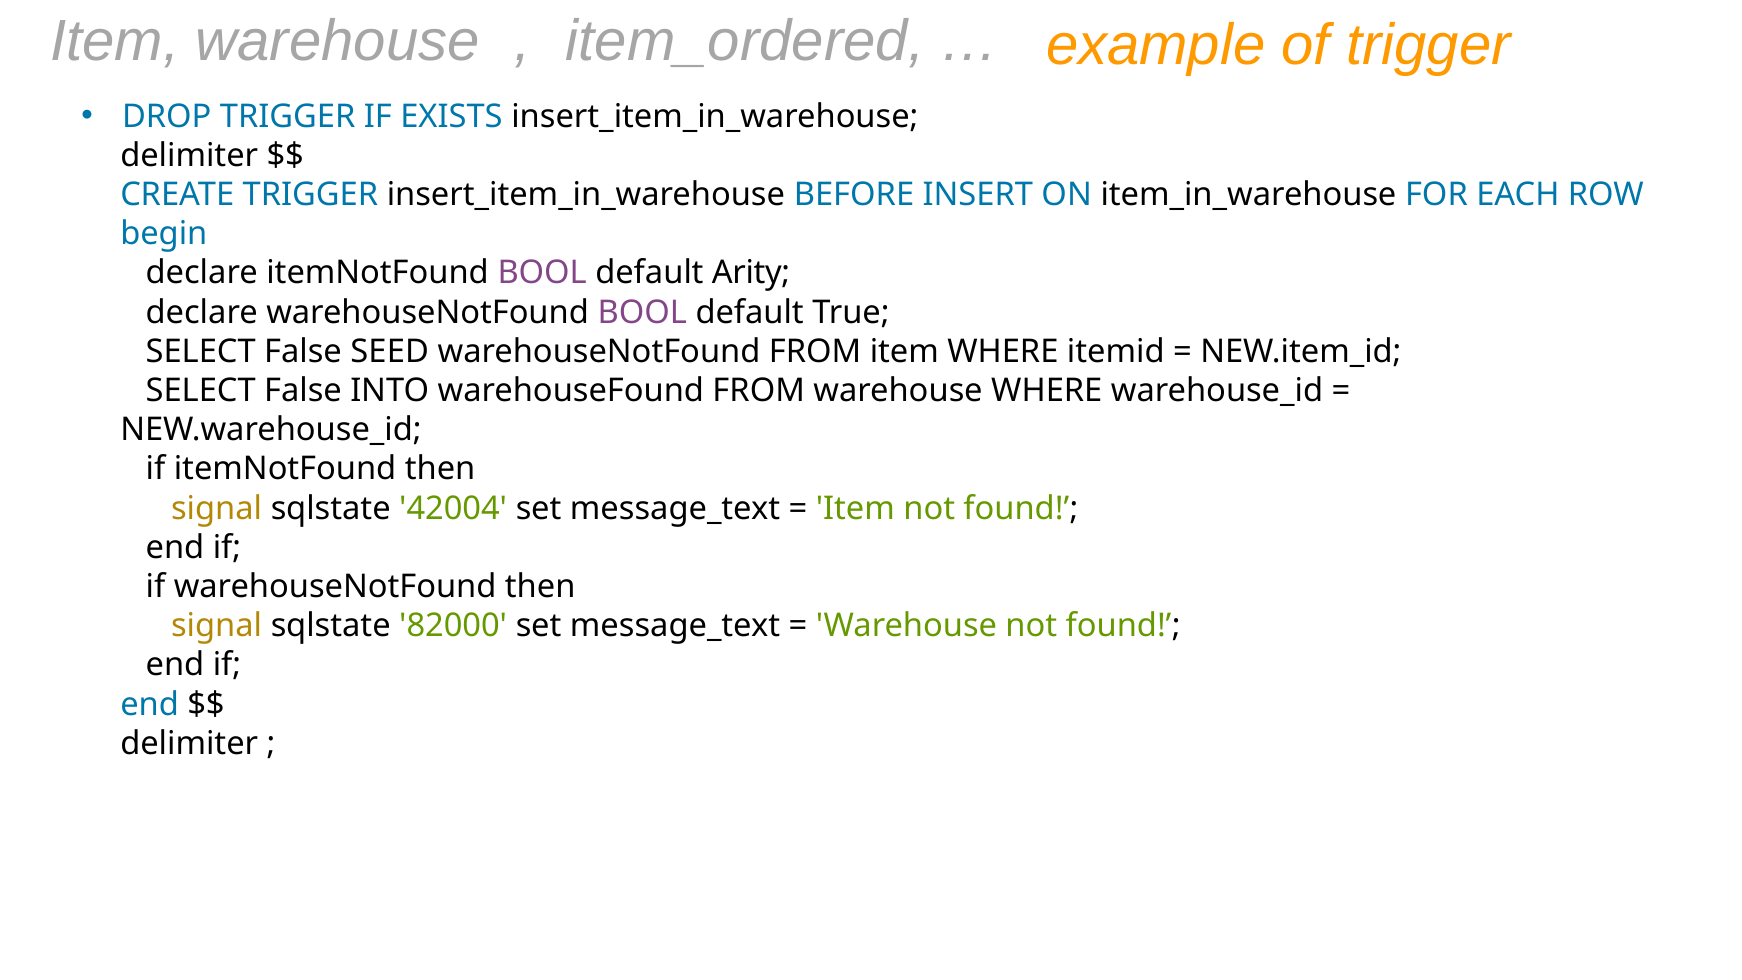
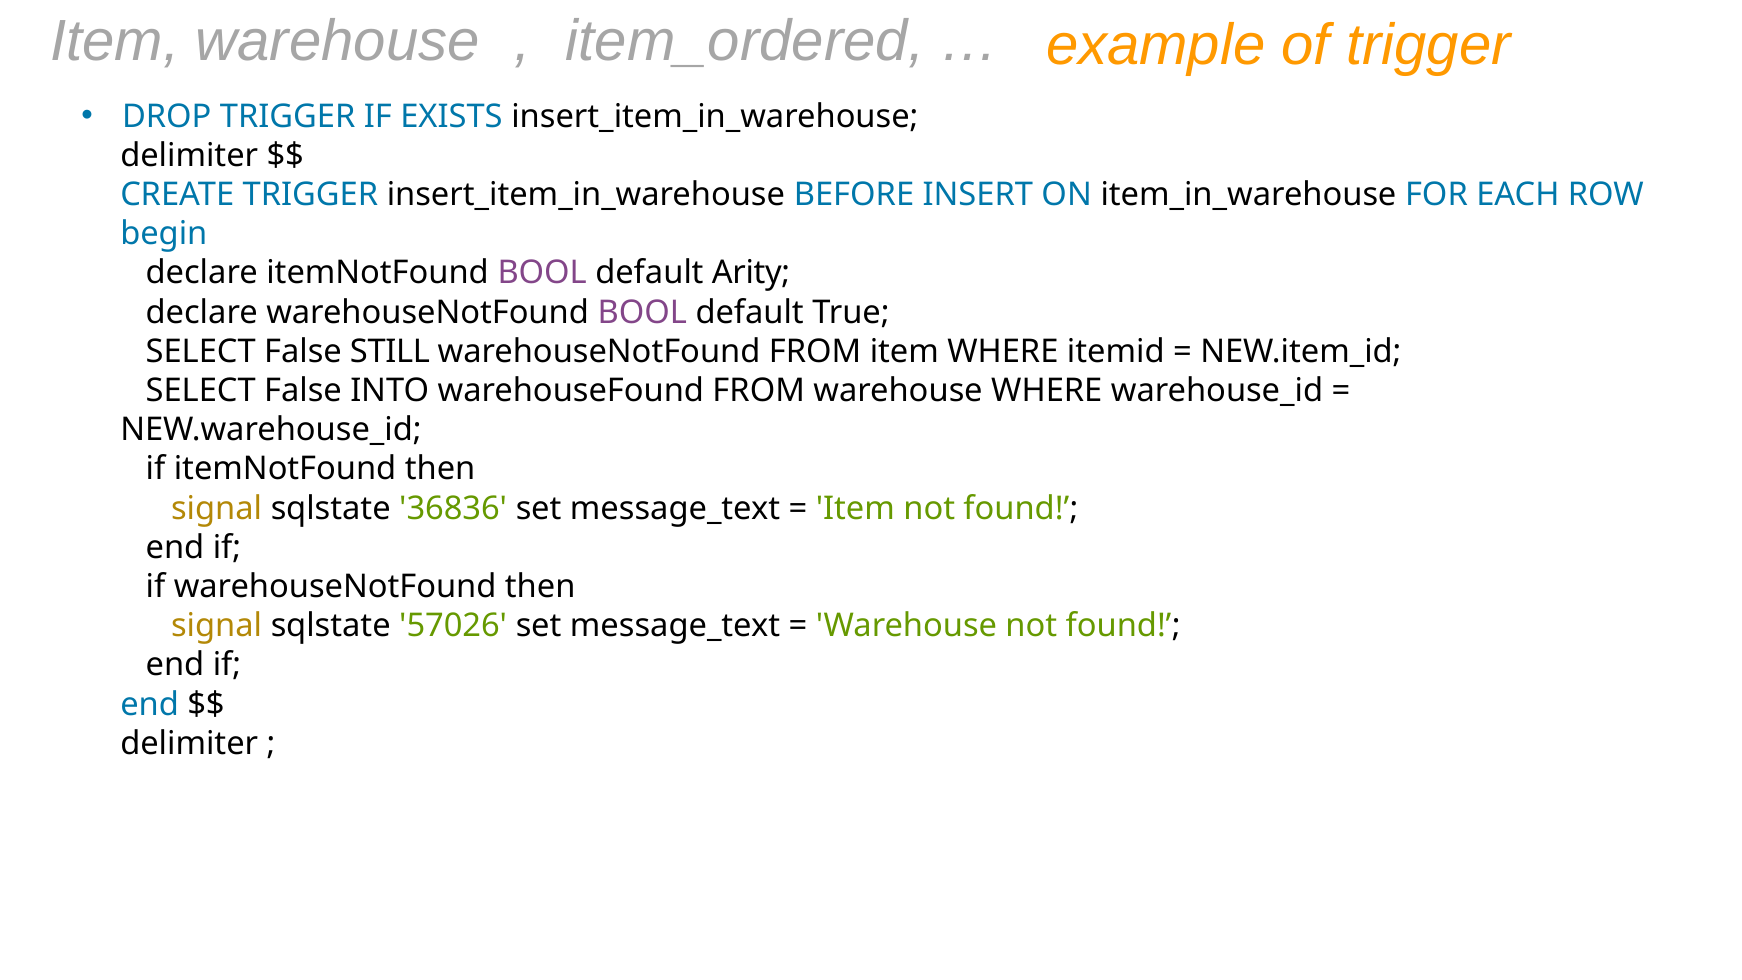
SEED: SEED -> STILL
42004: 42004 -> 36836
82000: 82000 -> 57026
